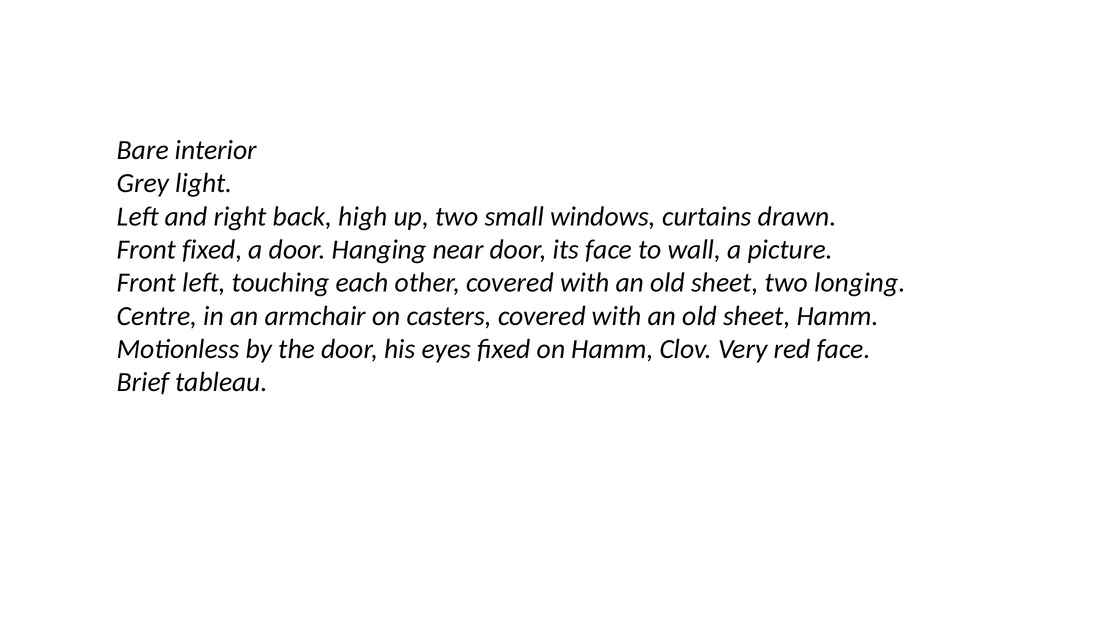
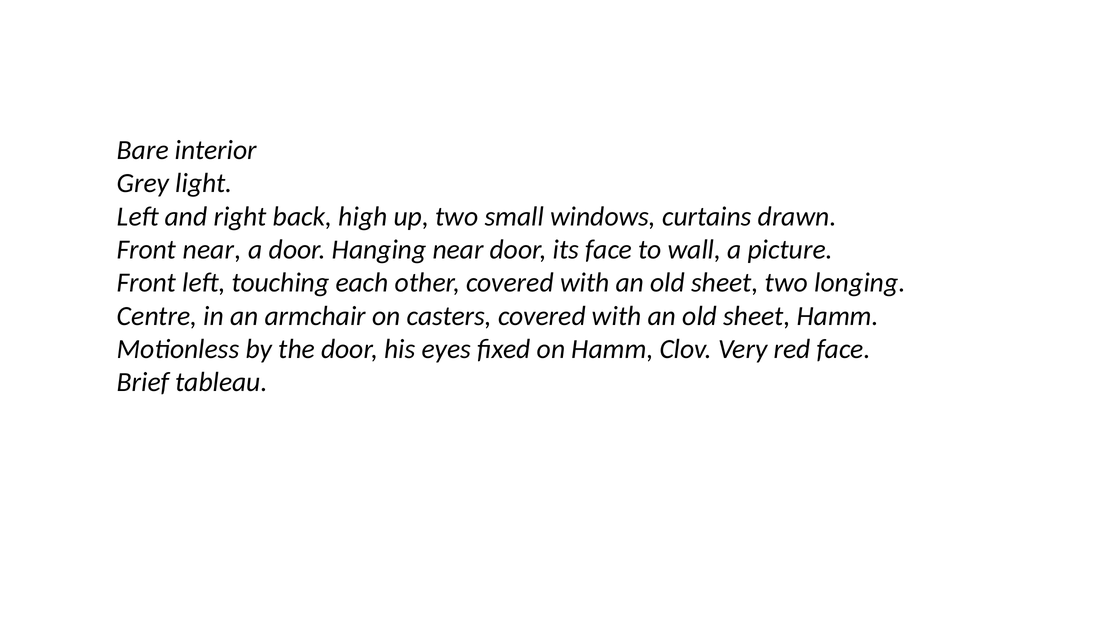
Front fixed: fixed -> near
